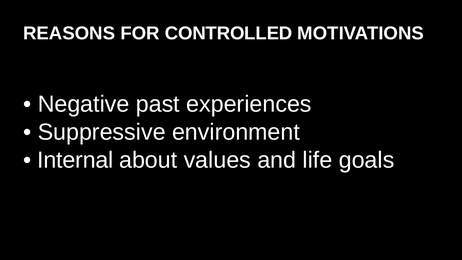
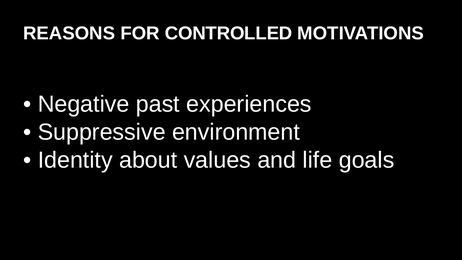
Internal: Internal -> Identity
